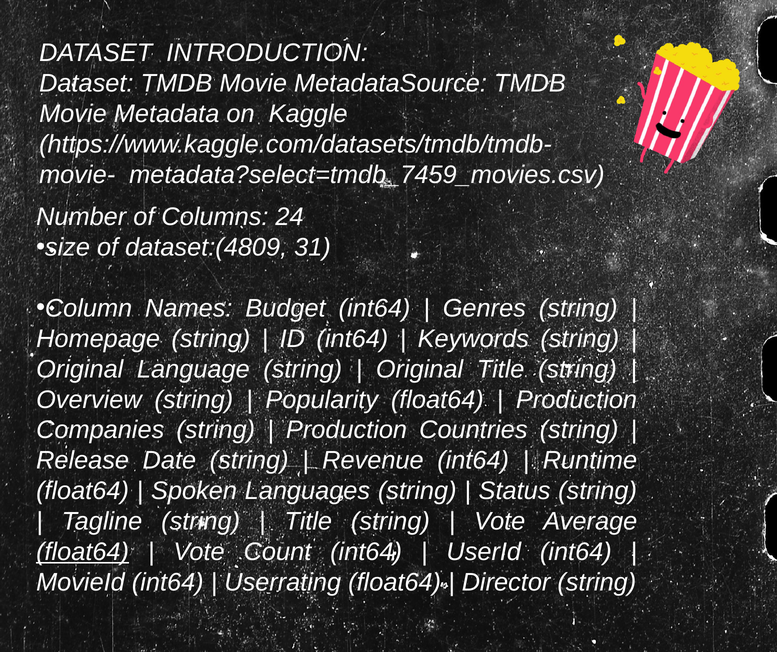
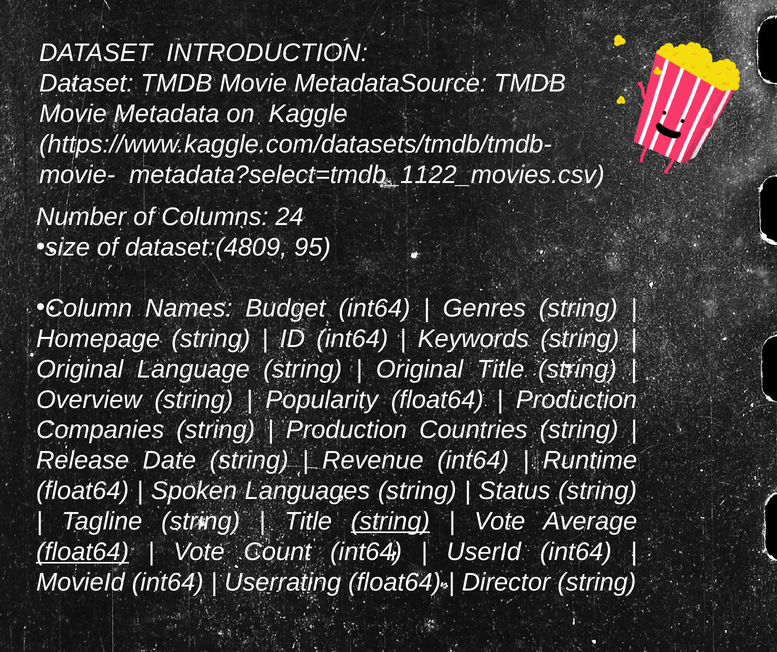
metadata?select=tmdb_7459_movies.csv: metadata?select=tmdb_7459_movies.csv -> metadata?select=tmdb_1122_movies.csv
31: 31 -> 95
string at (390, 521) underline: none -> present
